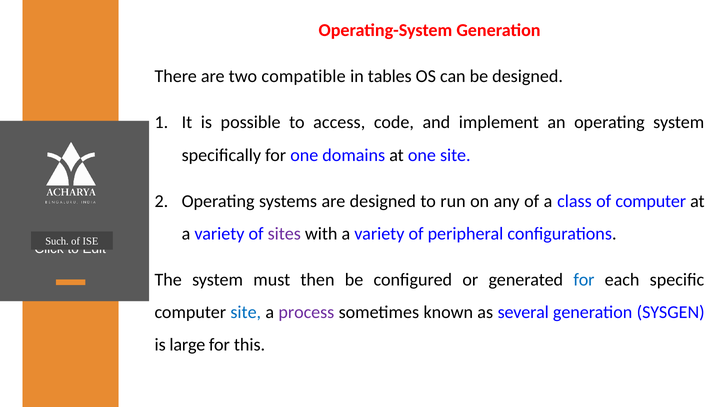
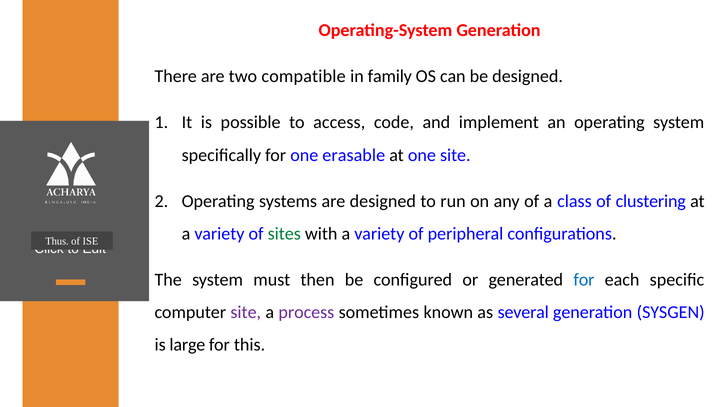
tables: tables -> family
domains: domains -> erasable
of computer: computer -> clustering
sites colour: purple -> green
Such: Such -> Thus
site at (246, 312) colour: blue -> purple
